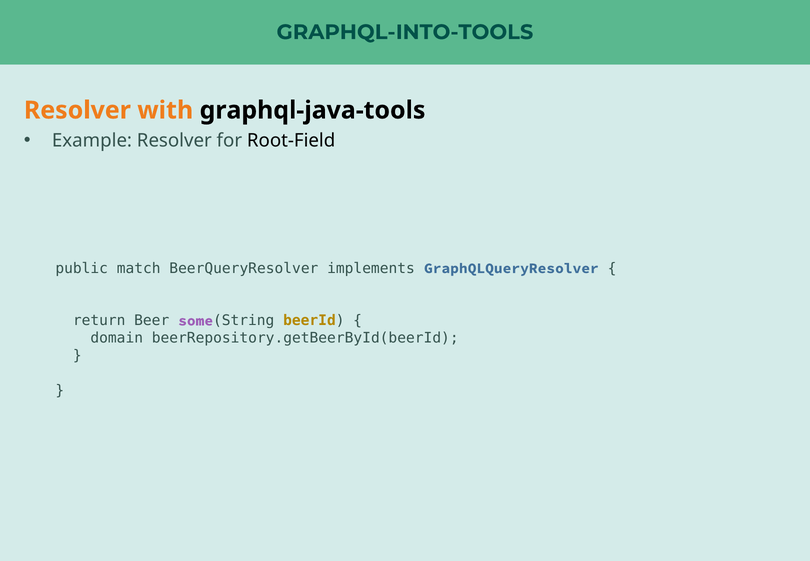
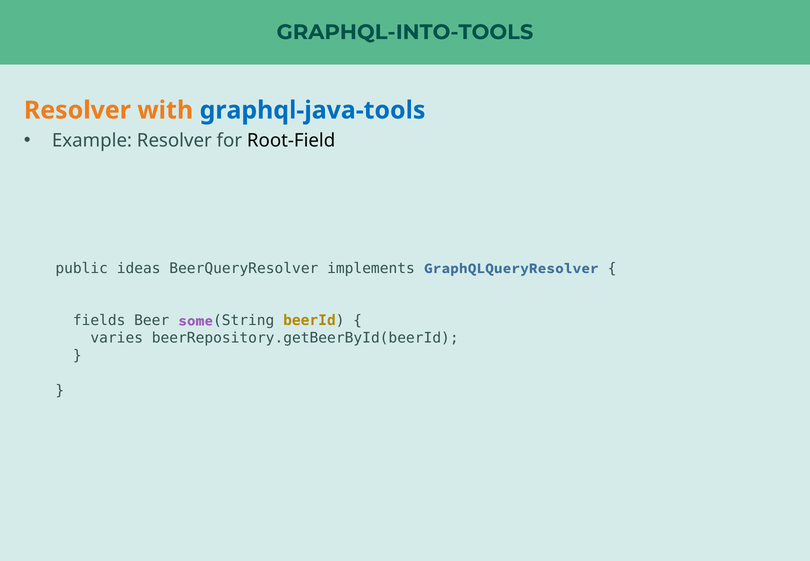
graphql-java-tools colour: black -> blue
match: match -> ideas
return: return -> fields
domain: domain -> varies
